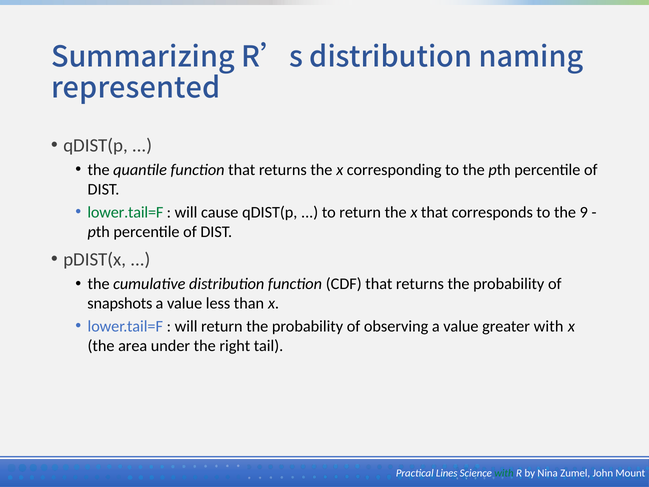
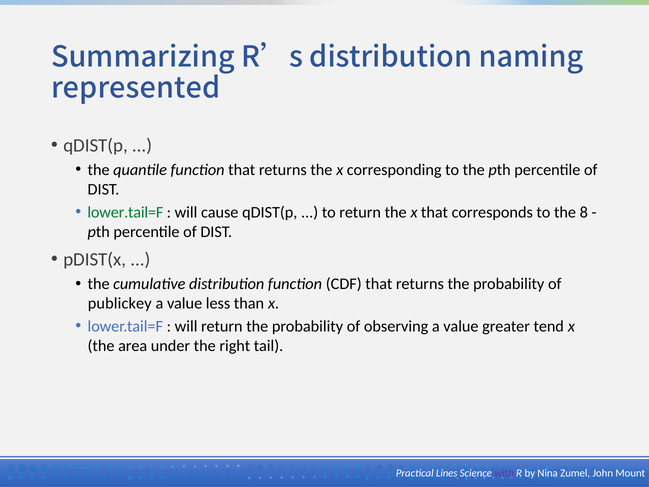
9: 9 -> 8
snapshots: snapshots -> publickey
greater with: with -> tend
with at (504, 473) colour: green -> purple
